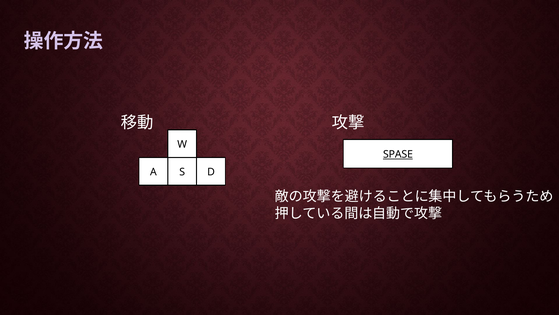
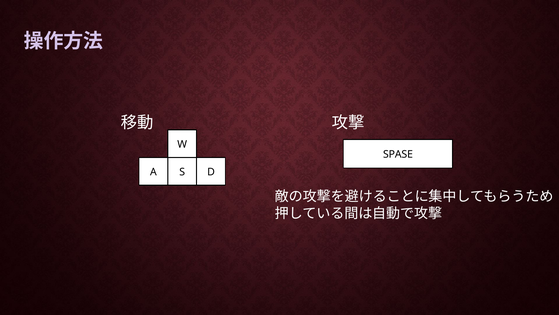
SPASE underline: present -> none
